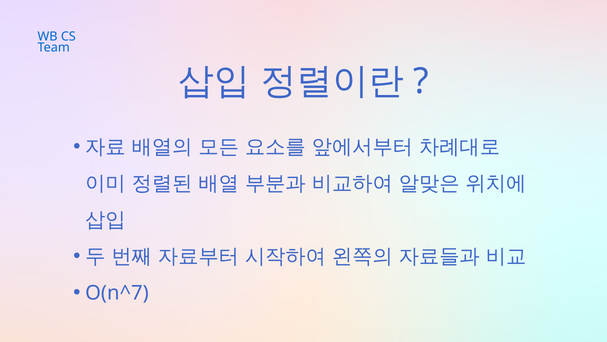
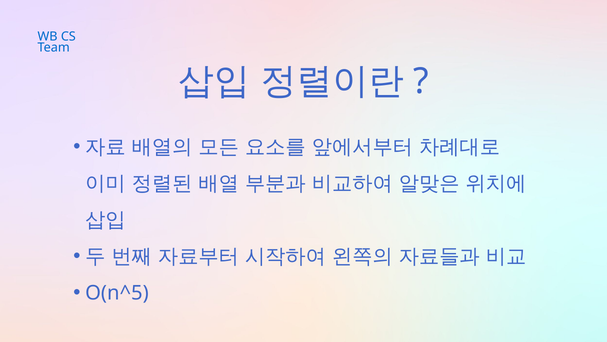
O(n^7: O(n^7 -> O(n^5
